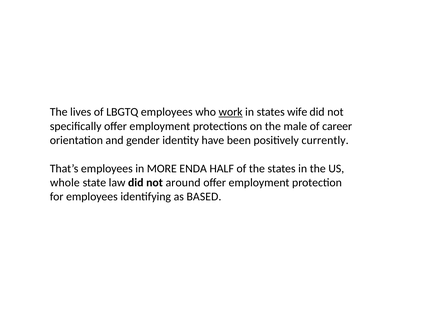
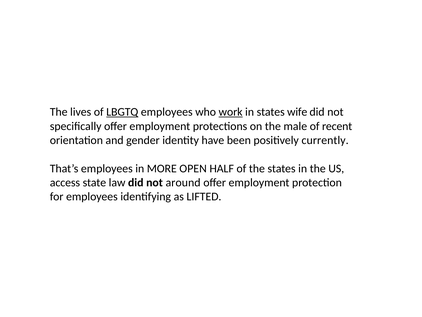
LBGTQ underline: none -> present
career: career -> recent
ENDA: ENDA -> OPEN
whole: whole -> access
BASED: BASED -> LIFTED
